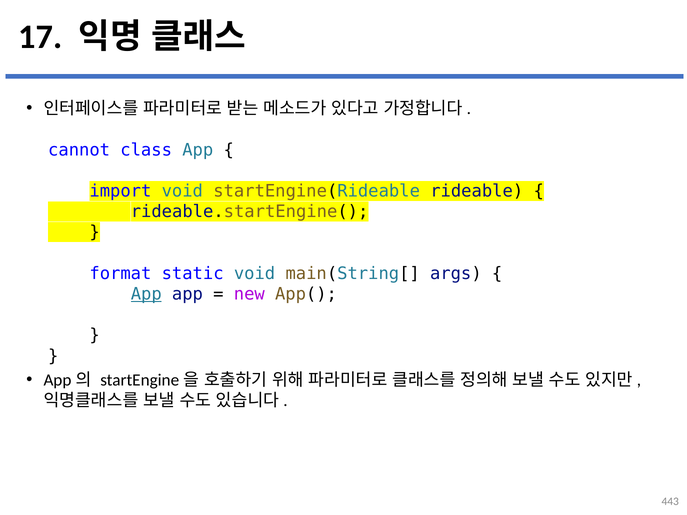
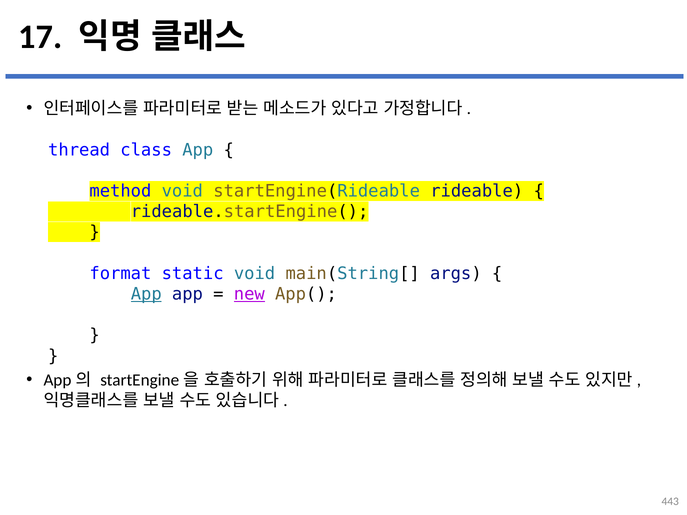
cannot: cannot -> thread
import: import -> method
new underline: none -> present
